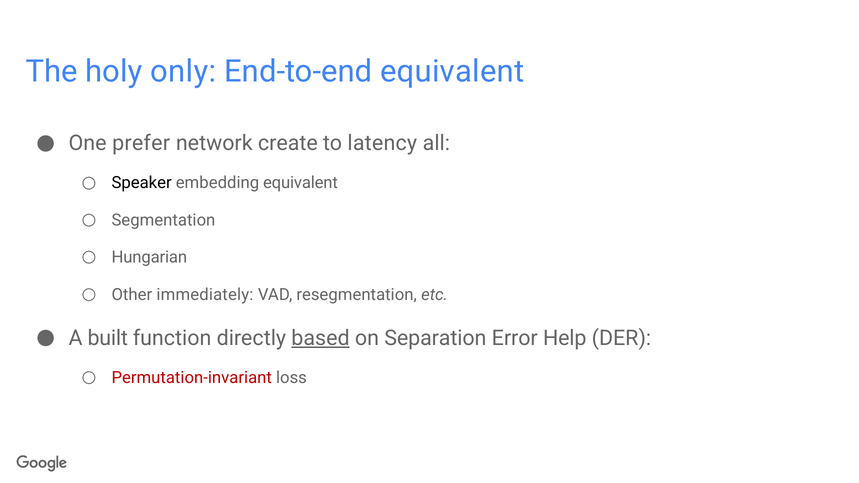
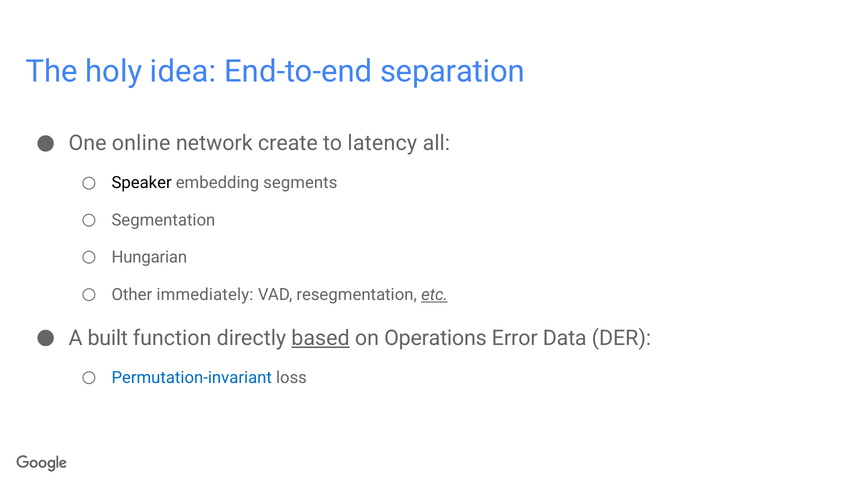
only: only -> idea
End-to-end equivalent: equivalent -> separation
prefer: prefer -> online
embedding equivalent: equivalent -> segments
etc underline: none -> present
Separation: Separation -> Operations
Help: Help -> Data
Permutation-invariant colour: red -> blue
